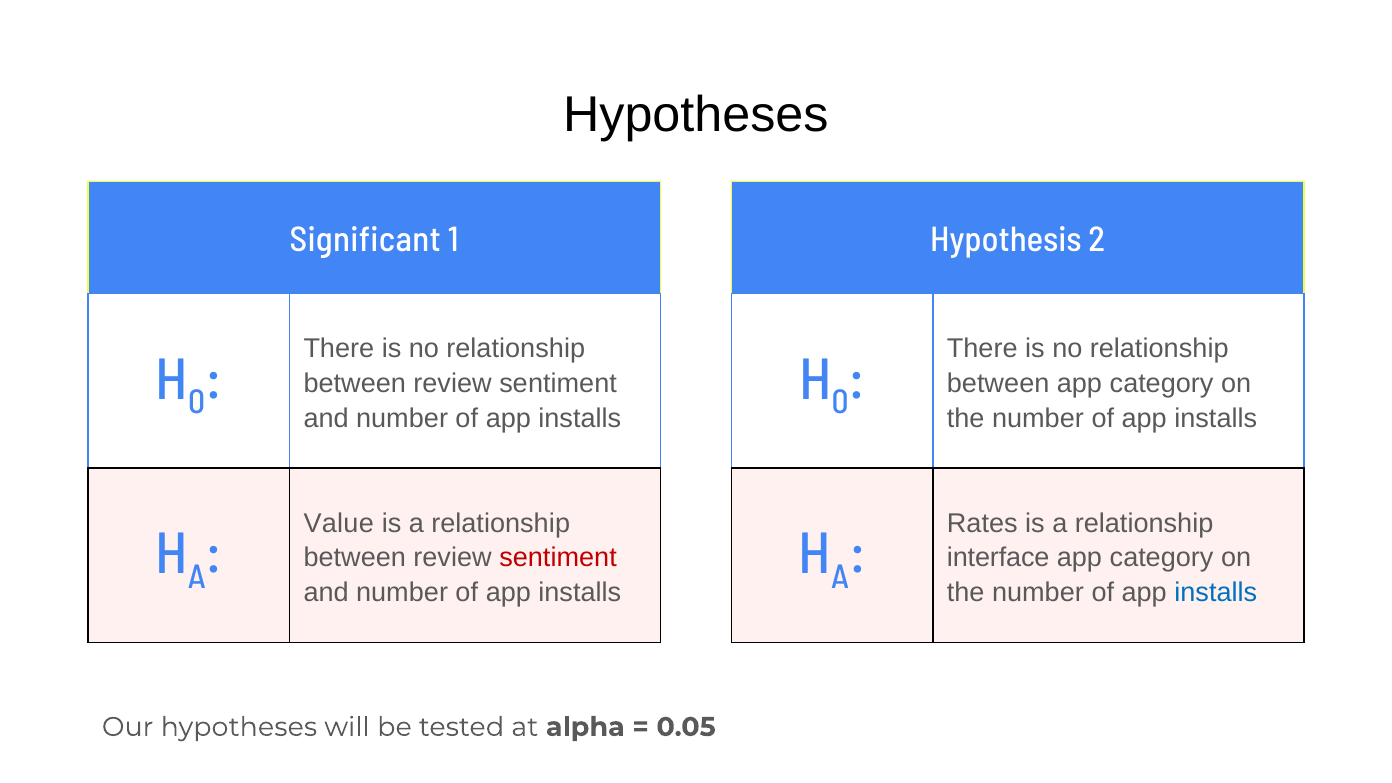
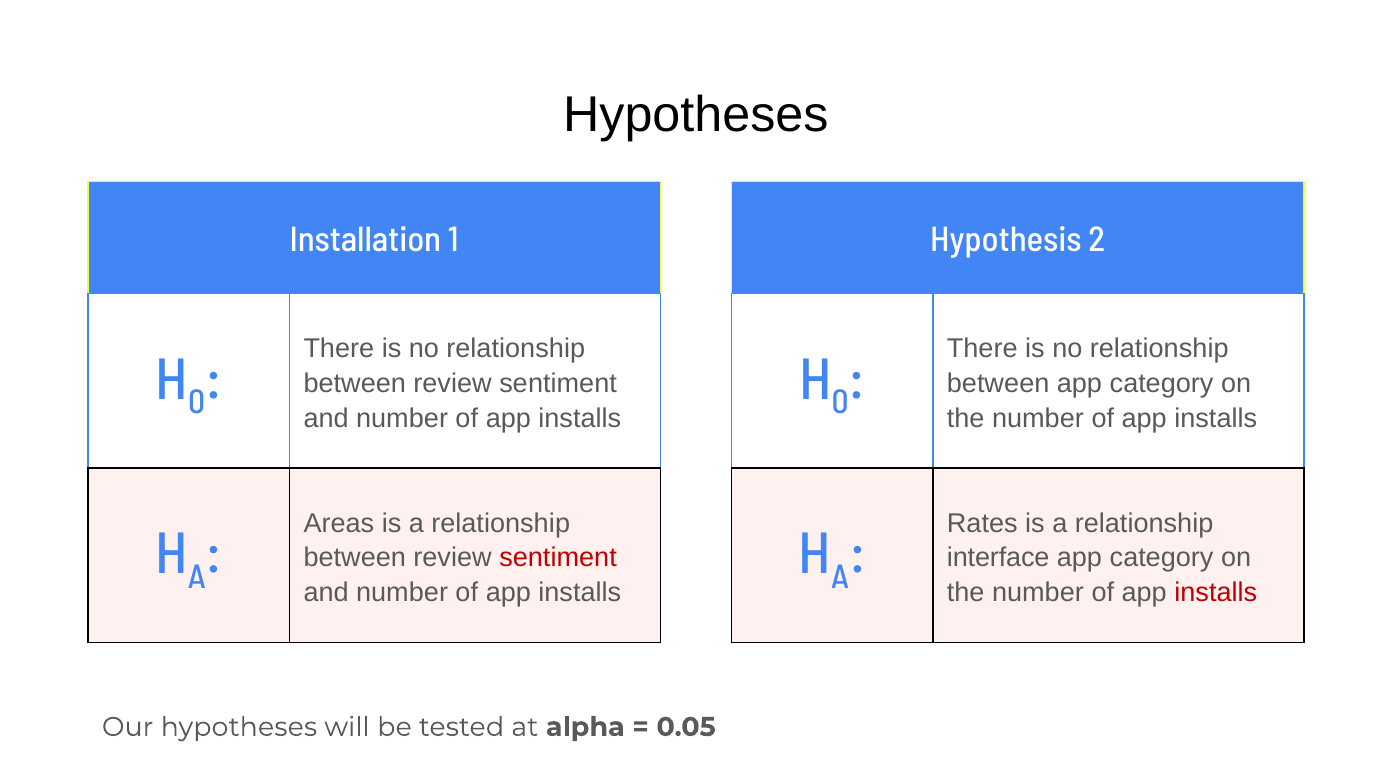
Significant: Significant -> Installation
Value: Value -> Areas
installs at (1216, 593) colour: blue -> red
